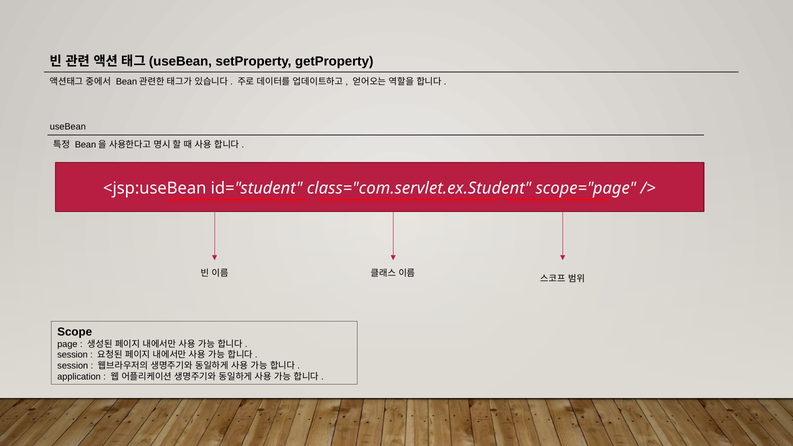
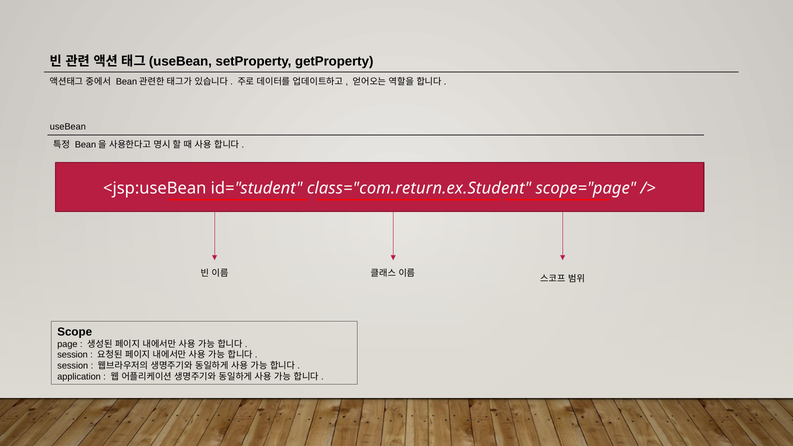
class="com.servlet.ex.Student: class="com.servlet.ex.Student -> class="com.return.ex.Student
